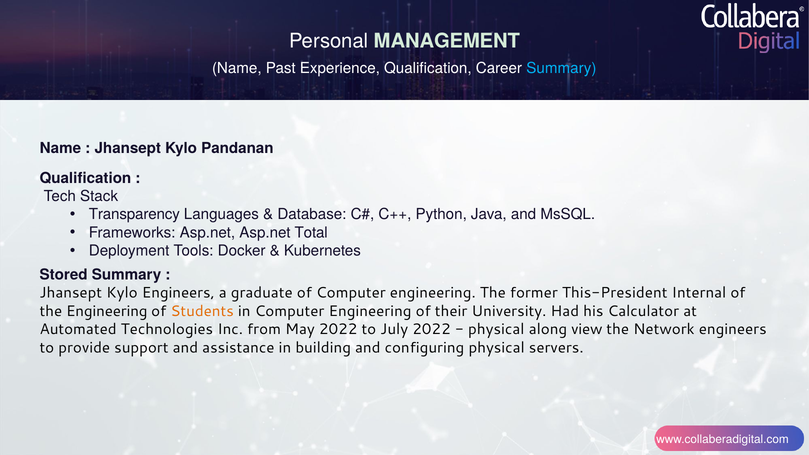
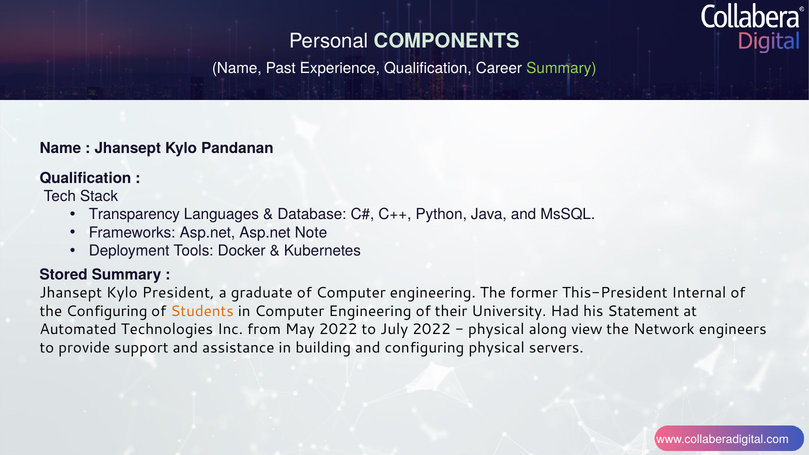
MANAGEMENT: MANAGEMENT -> COMPONENTS
Summary at (561, 68) colour: light blue -> light green
Total: Total -> Note
Kylo Engineers: Engineers -> President
the Engineering: Engineering -> Configuring
Calculator: Calculator -> Statement
